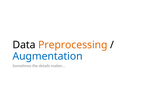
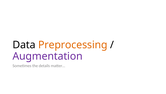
Augmentation colour: blue -> purple
